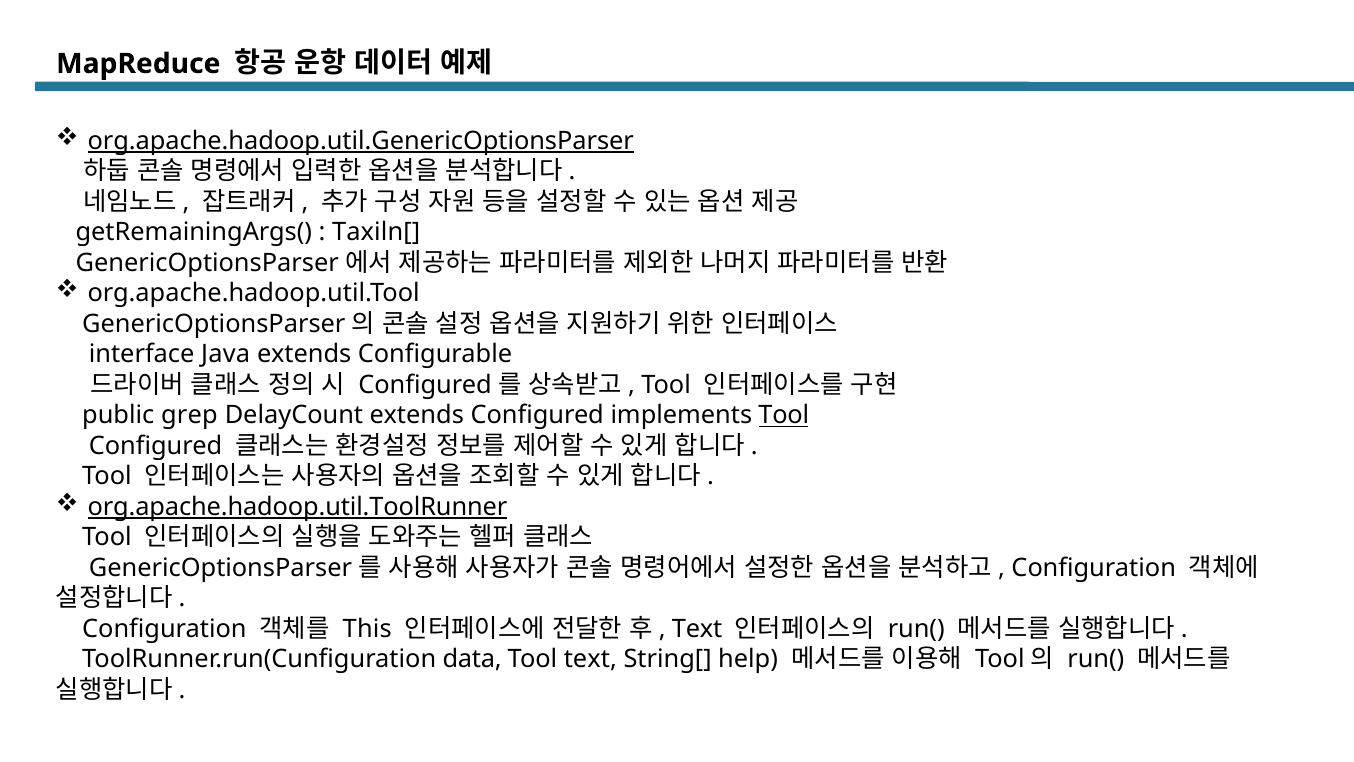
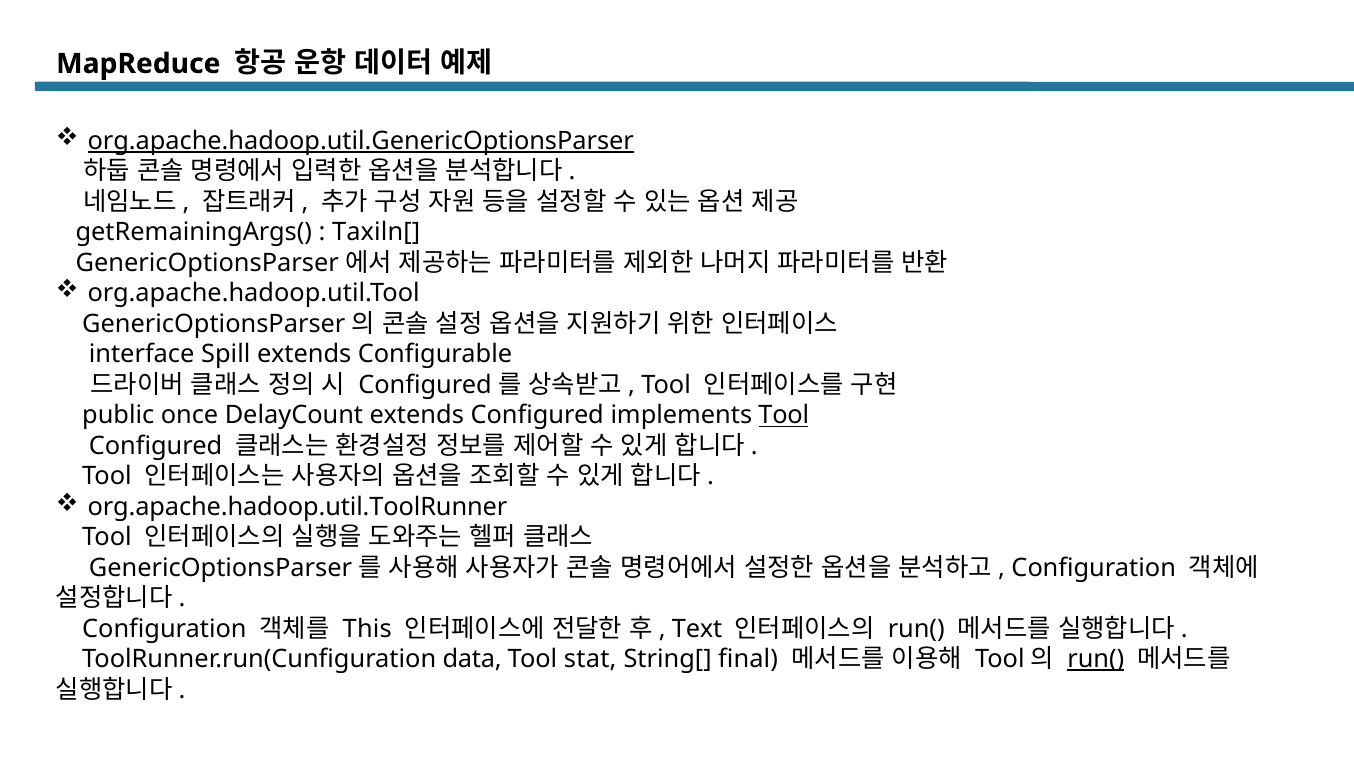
Java: Java -> Spill
grep: grep -> once
org.apache.hadoop.util.ToolRunner underline: present -> none
Tool text: text -> stat
help: help -> final
run( at (1096, 659) underline: none -> present
